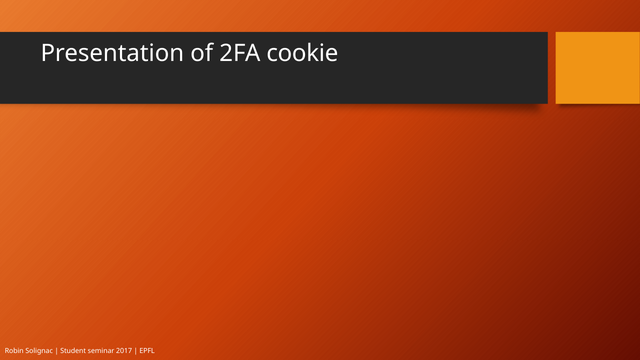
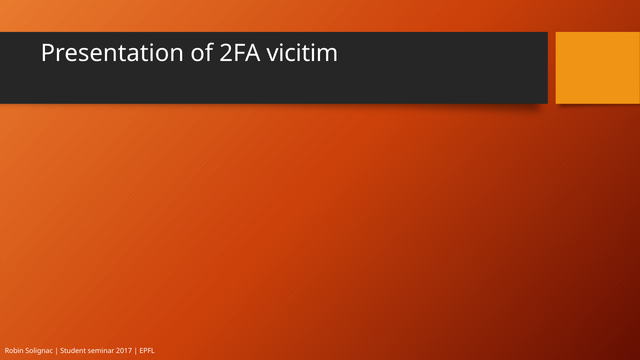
cookie: cookie -> vicitim
